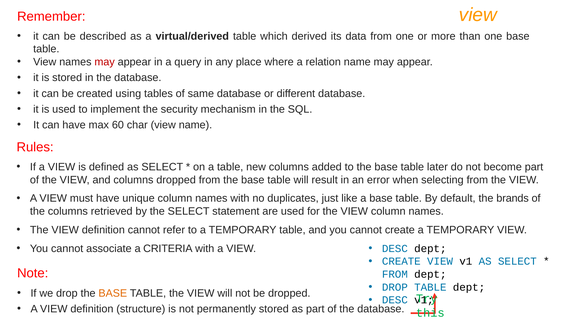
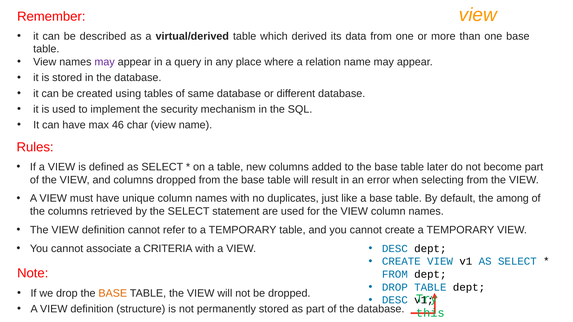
may at (105, 62) colour: red -> purple
60: 60 -> 46
brands: brands -> among
